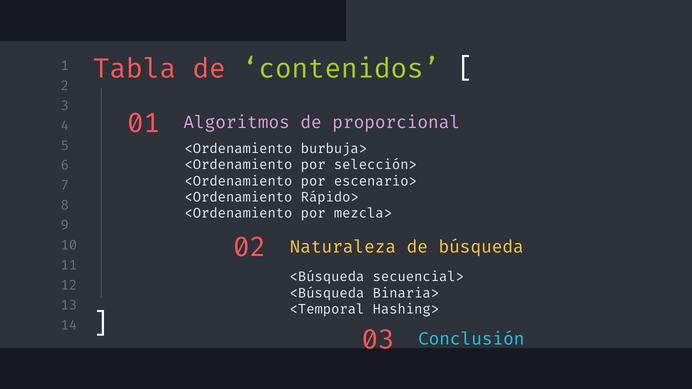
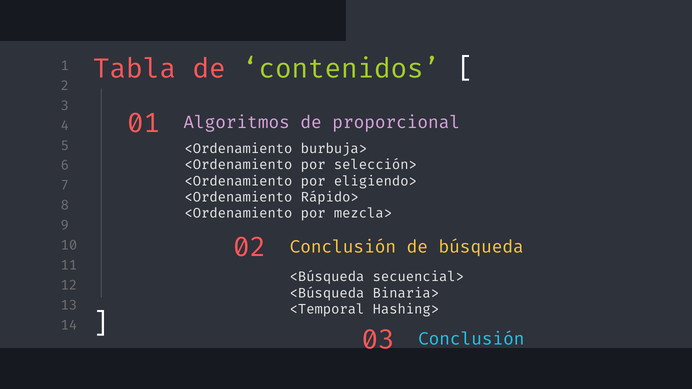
escenario>: escenario> -> eligiendo>
Naturaleza at (343, 247): Naturaleza -> Conclusión
